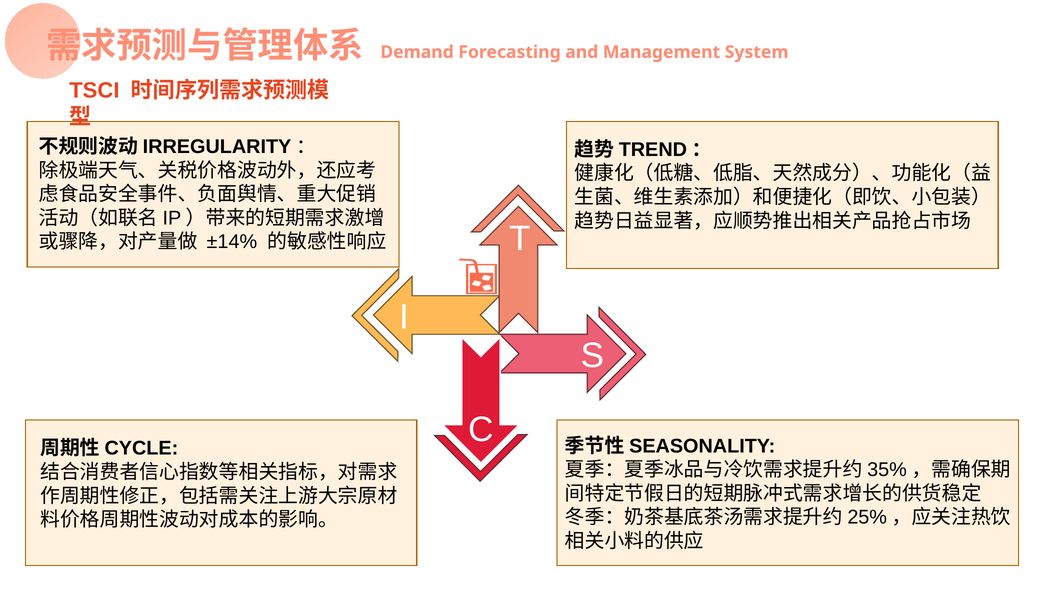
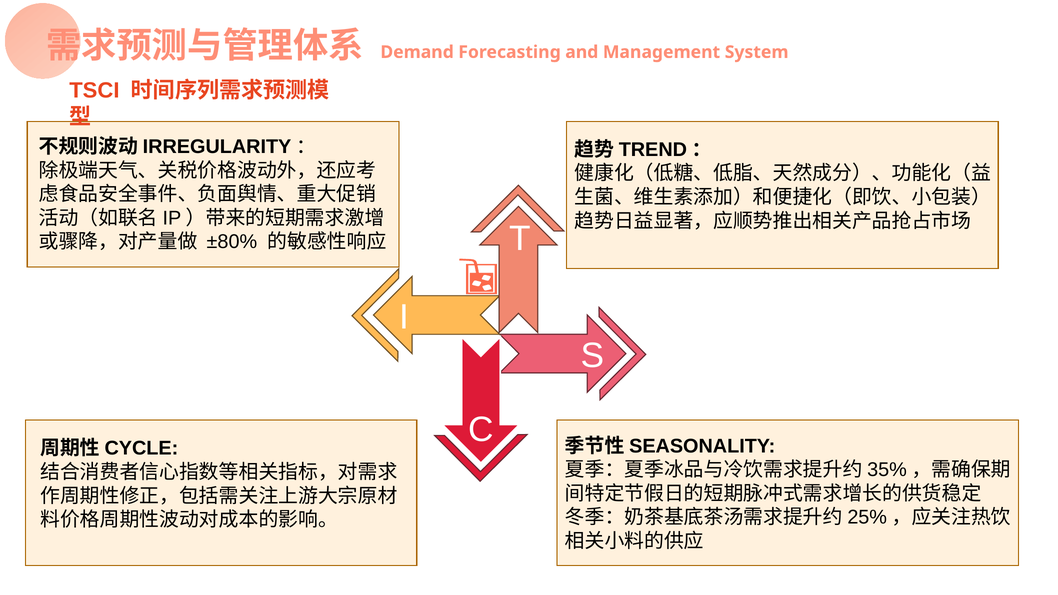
±14%: ±14% -> ±80%
